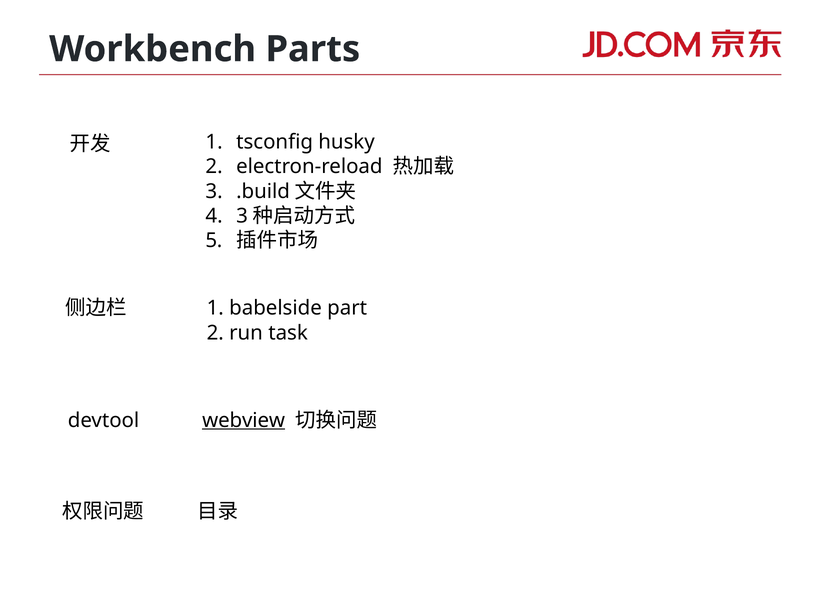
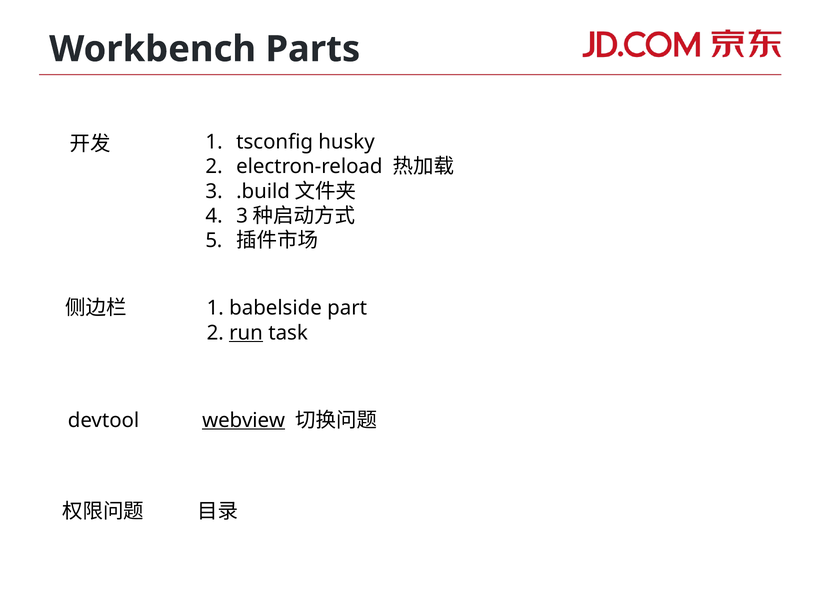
run underline: none -> present
